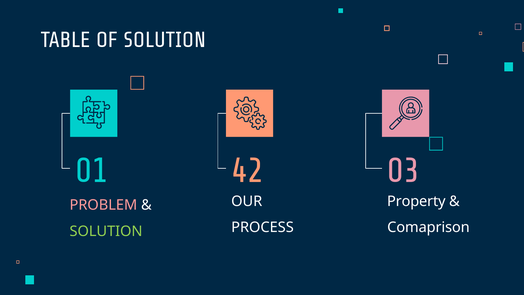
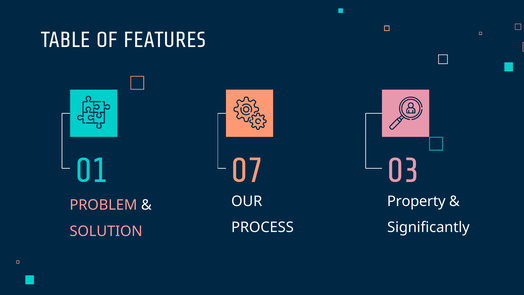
OF SOLUTION: SOLUTION -> FEATURES
42: 42 -> 07
Comaprison: Comaprison -> Significantly
SOLUTION at (106, 231) colour: light green -> pink
